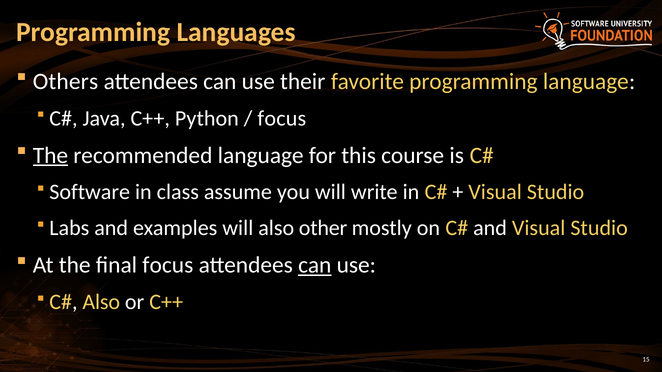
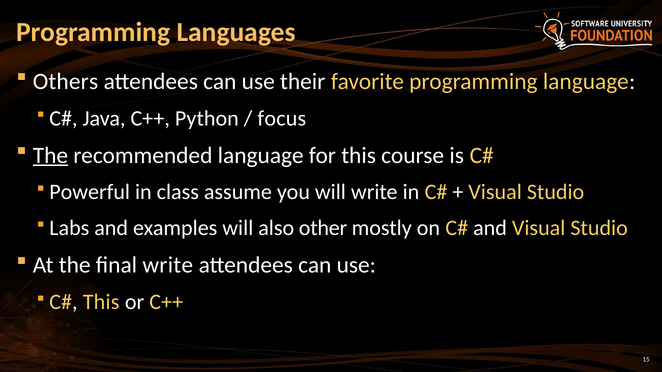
Software: Software -> Powerful
final focus: focus -> write
can at (315, 265) underline: present -> none
Also at (101, 302): Also -> This
